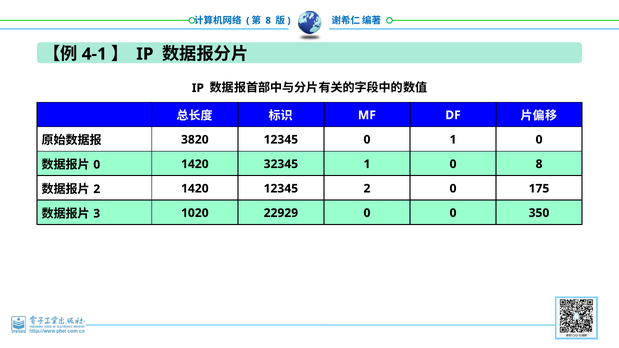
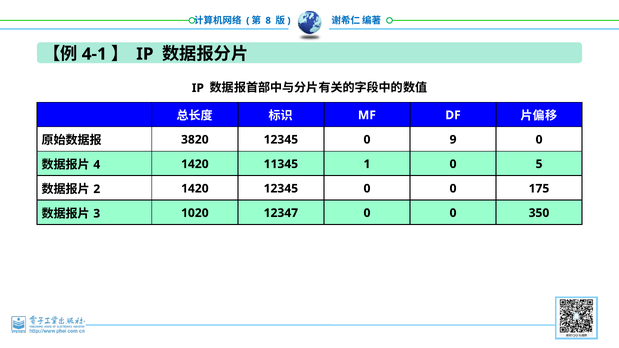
0 1: 1 -> 9
0 at (97, 165): 0 -> 4
32345: 32345 -> 11345
0 8: 8 -> 5
1420 12345 2: 2 -> 0
22929: 22929 -> 12347
